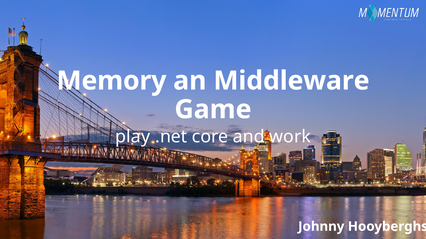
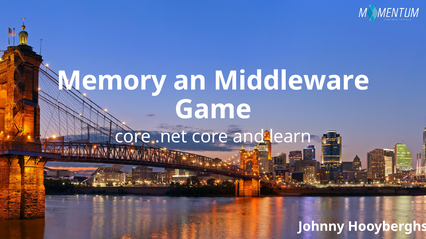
play at (133, 137): play -> core
work: work -> learn
